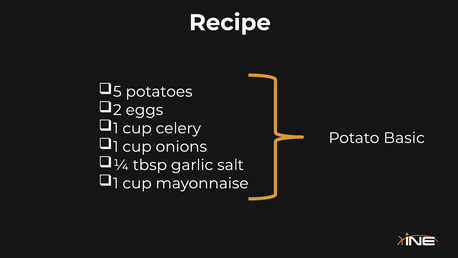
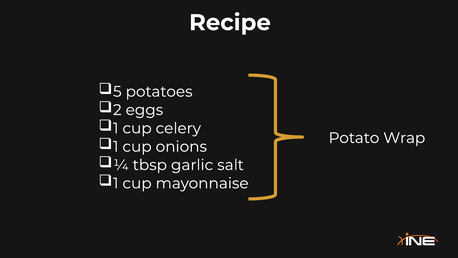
Basic: Basic -> Wrap
